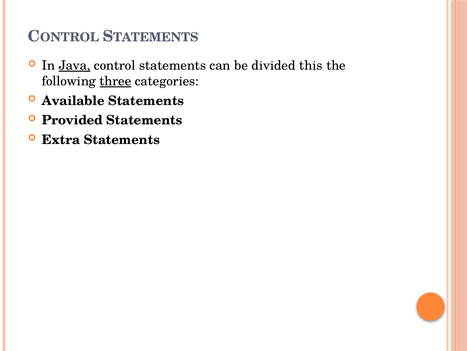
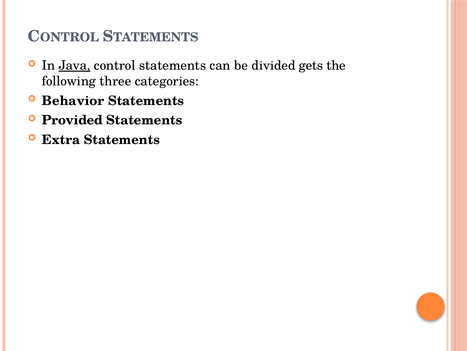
this: this -> gets
three underline: present -> none
Available: Available -> Behavior
